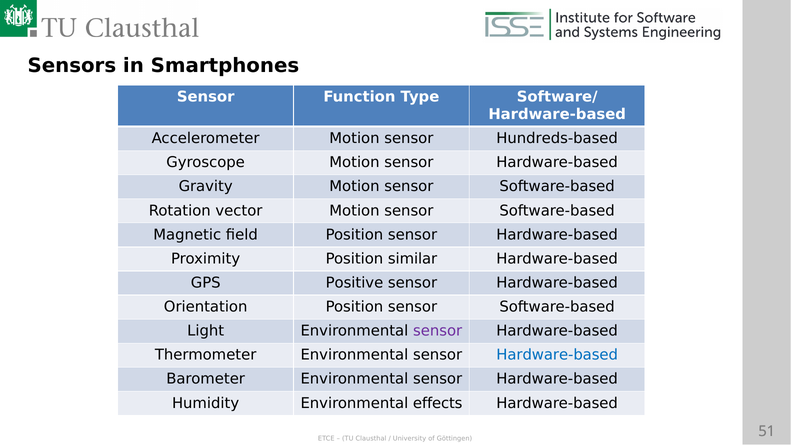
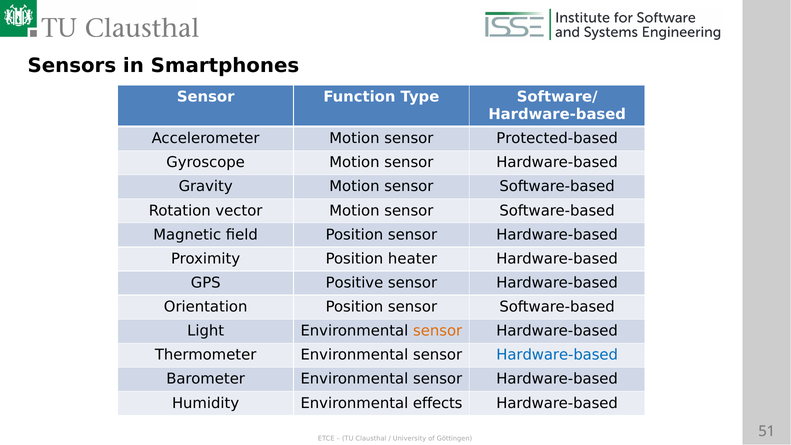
Hundreds-based: Hundreds-based -> Protected-based
similar: similar -> heater
sensor at (438, 331) colour: purple -> orange
